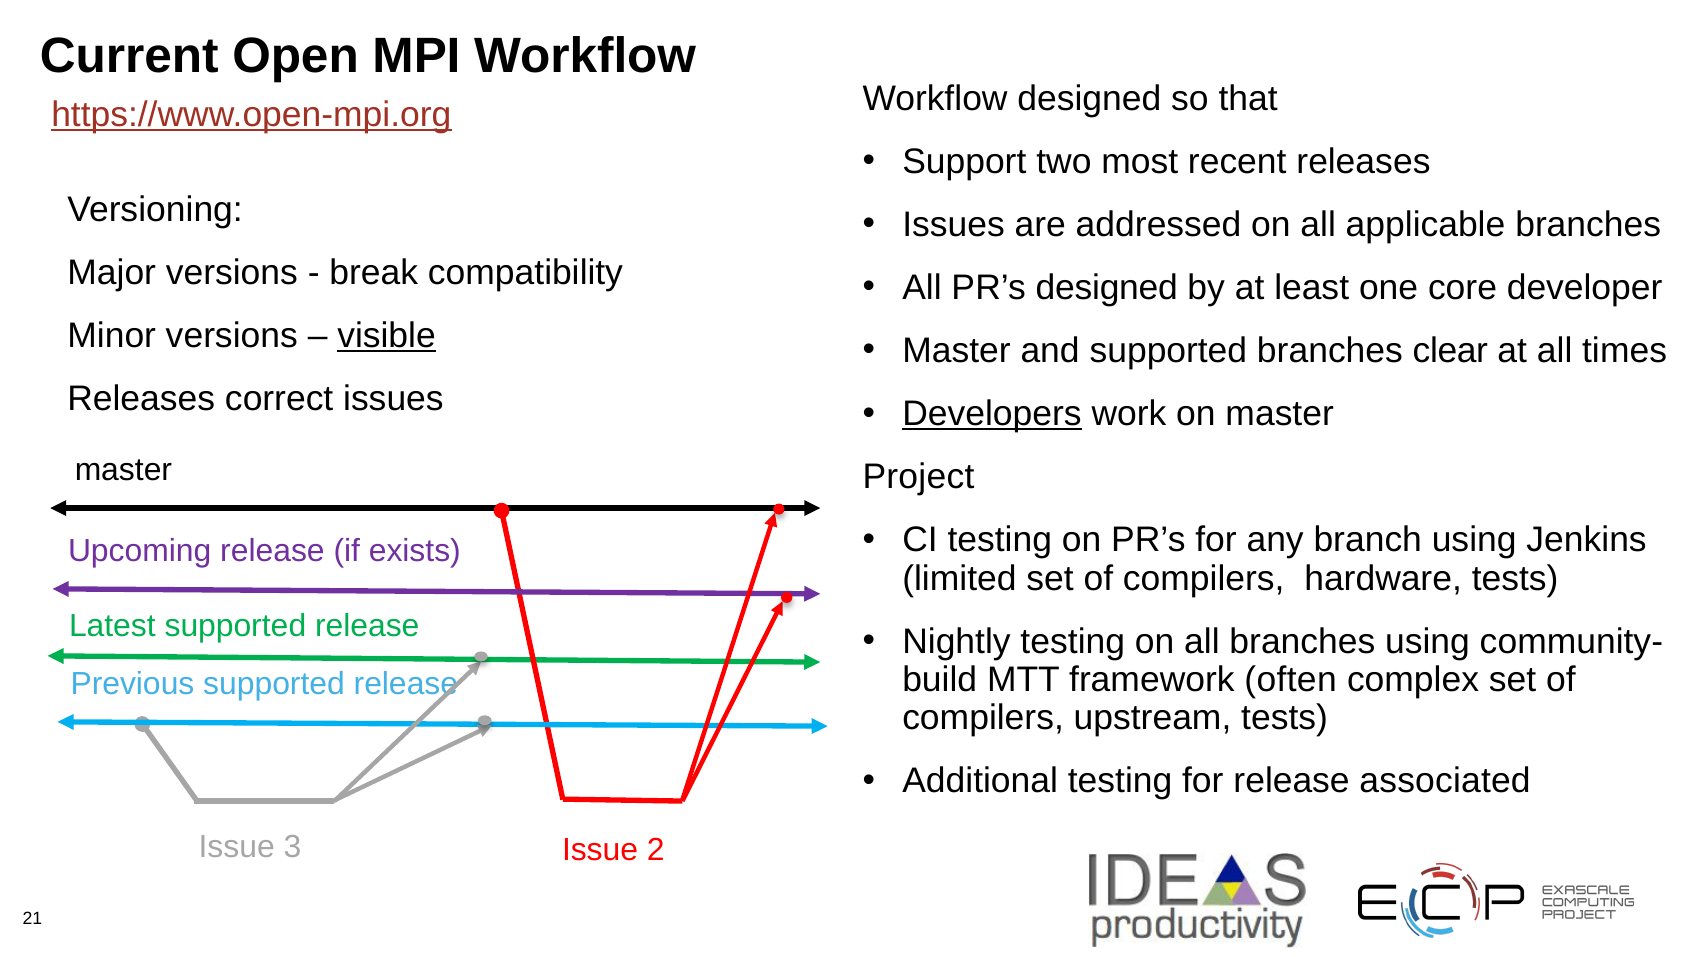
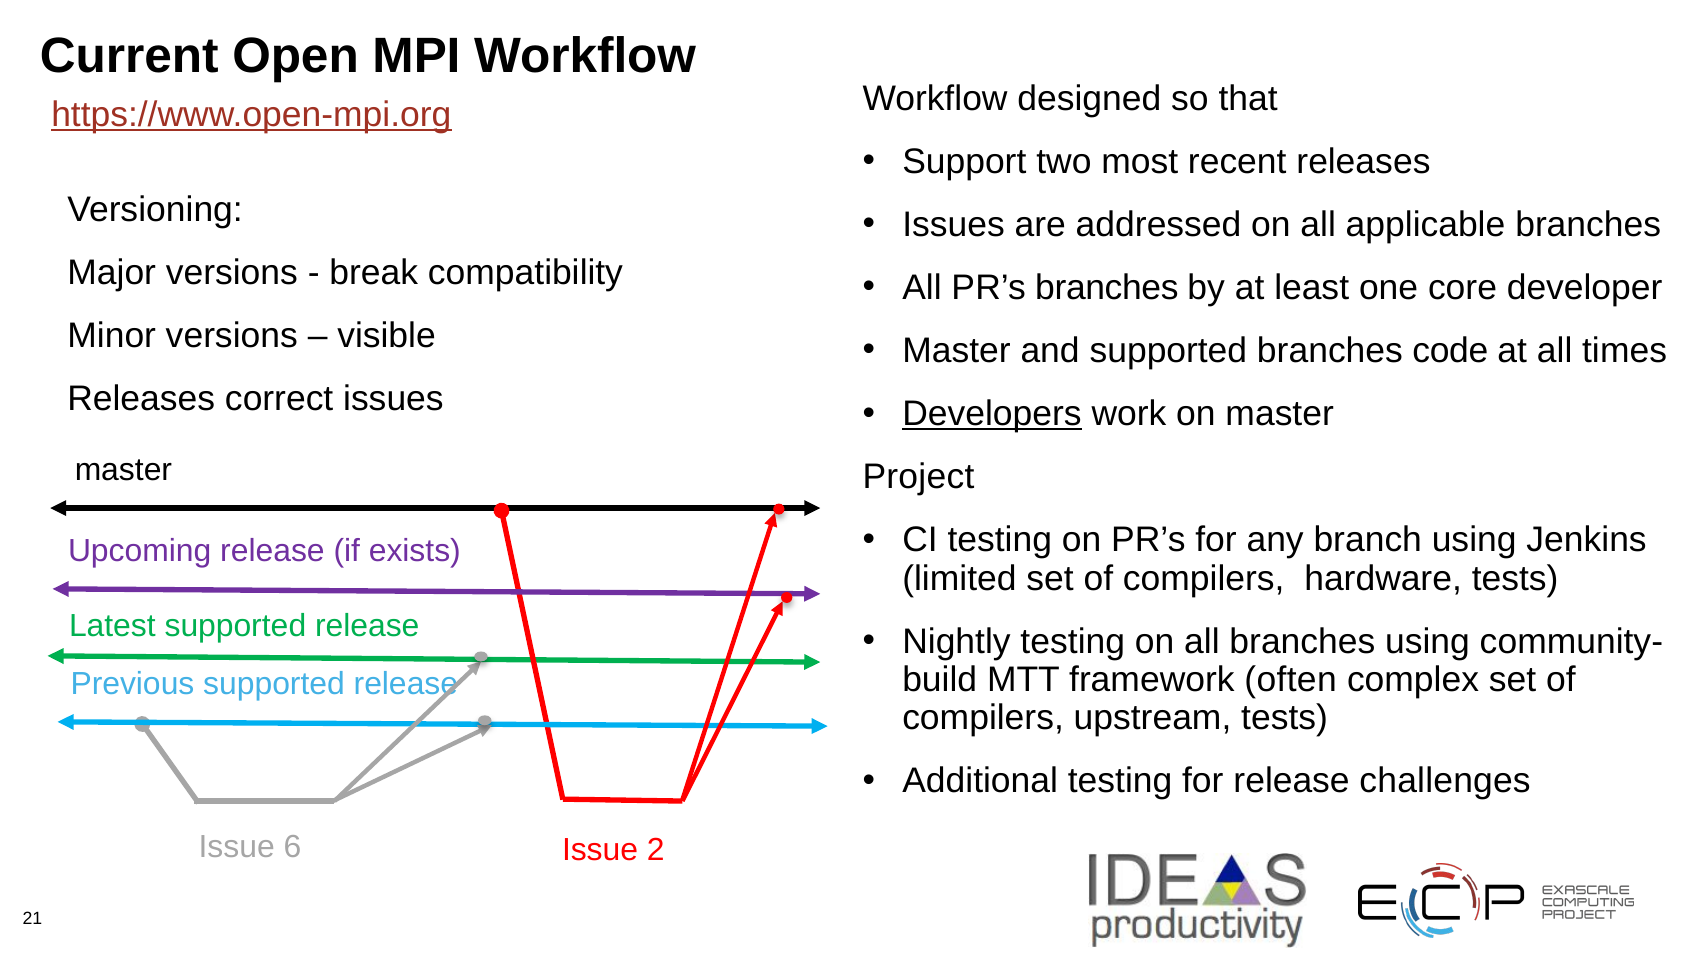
PR’s designed: designed -> branches
visible underline: present -> none
clear: clear -> code
associated: associated -> challenges
3: 3 -> 6
